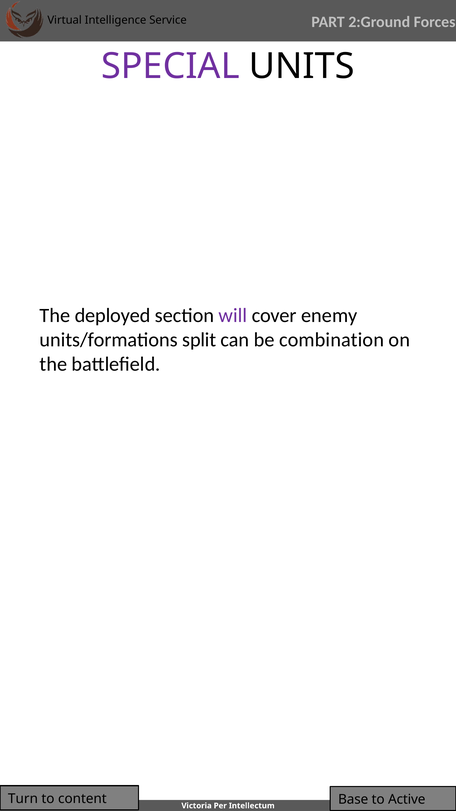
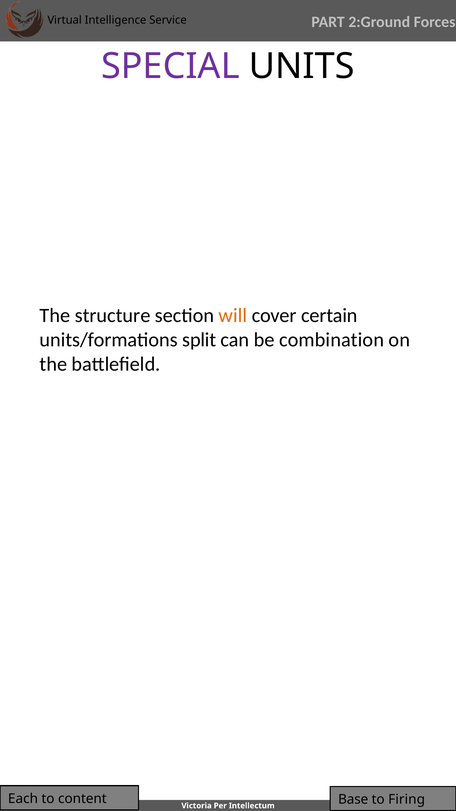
deployed: deployed -> structure
will colour: purple -> orange
enemy: enemy -> certain
Turn: Turn -> Each
Active: Active -> Firing
